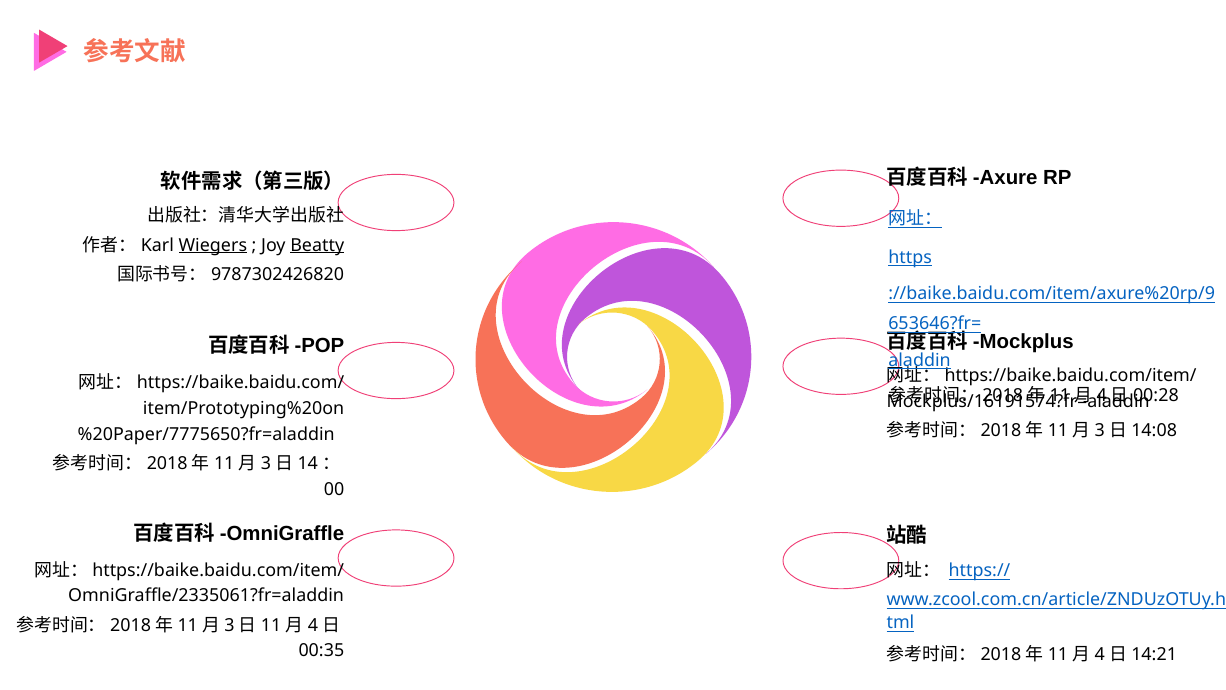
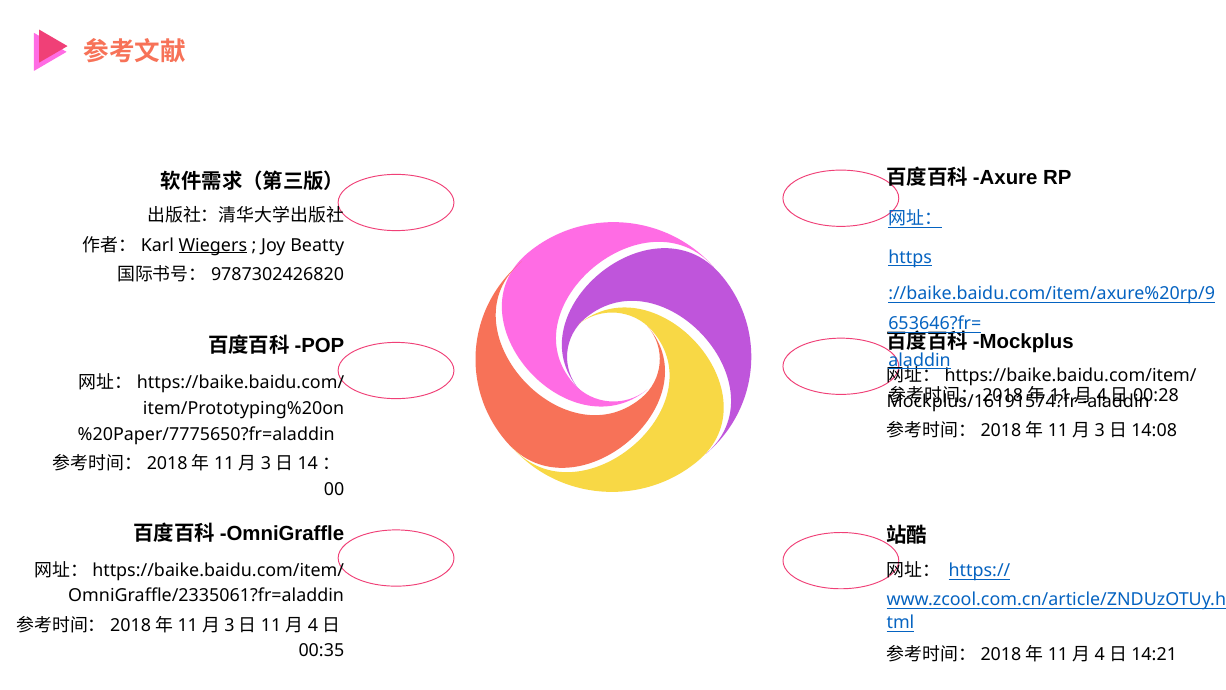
Beatty underline: present -> none
